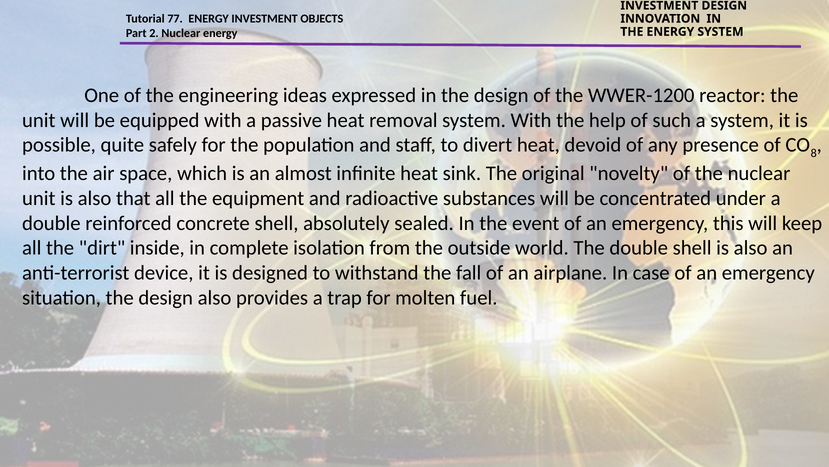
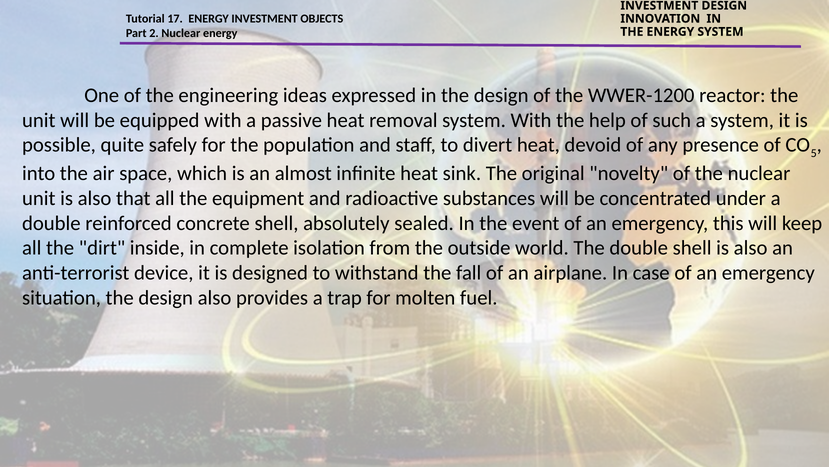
77: 77 -> 17
8: 8 -> 5
